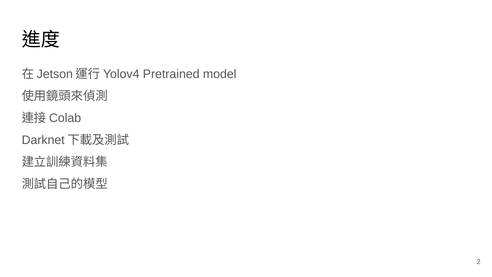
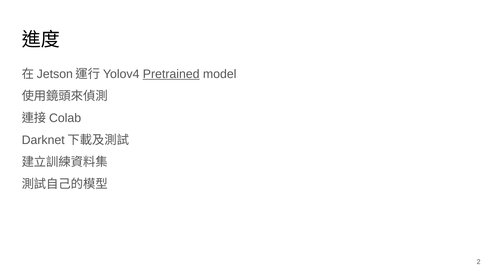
Pretrained underline: none -> present
